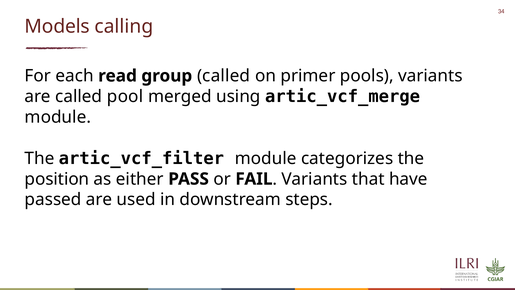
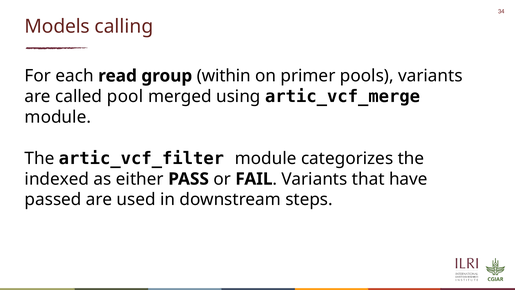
group called: called -> within
position: position -> indexed
